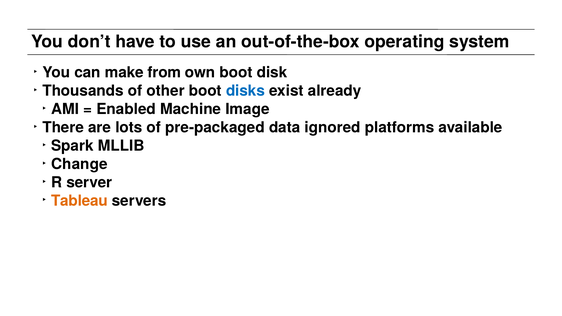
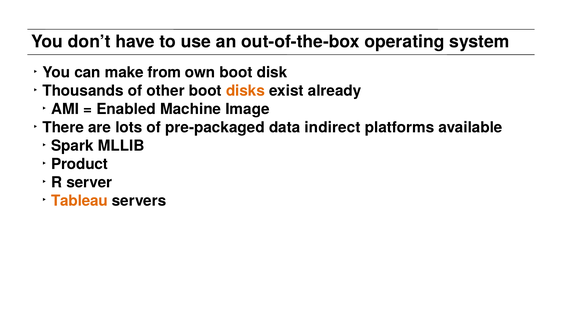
disks colour: blue -> orange
ignored: ignored -> indirect
Change: Change -> Product
